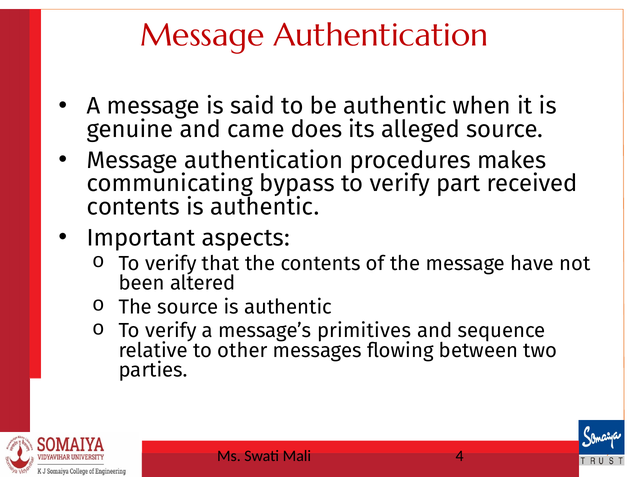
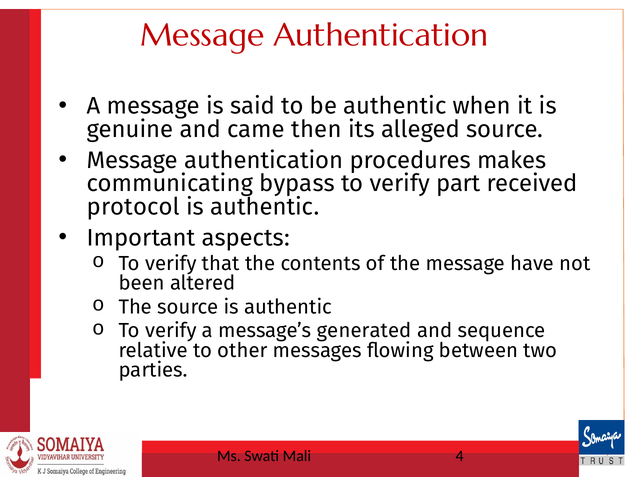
does: does -> then
contents at (133, 207): contents -> protocol
primitives: primitives -> generated
